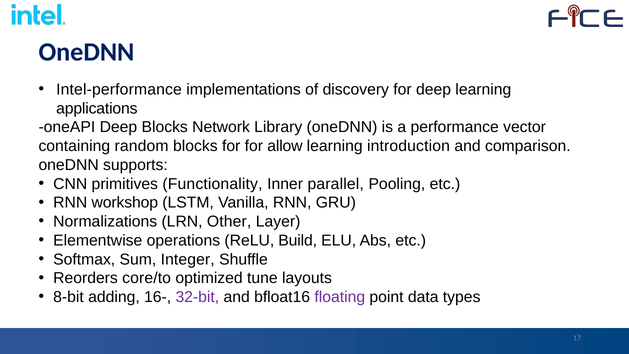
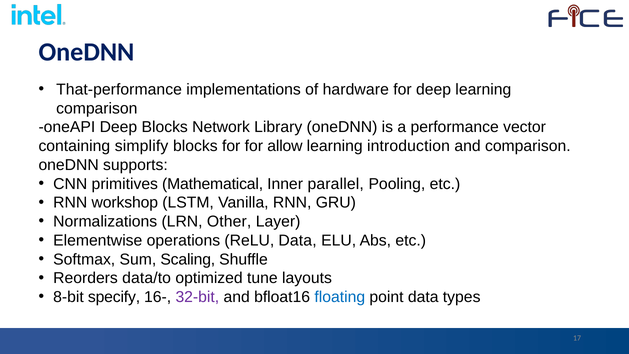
Intel-performance: Intel-performance -> That-performance
discovery: discovery -> hardware
applications at (97, 108): applications -> comparison
random: random -> simplify
Functionality: Functionality -> Mathematical
ReLU Build: Build -> Data
Integer: Integer -> Scaling
core/to: core/to -> data/to
adding: adding -> specify
floating colour: purple -> blue
